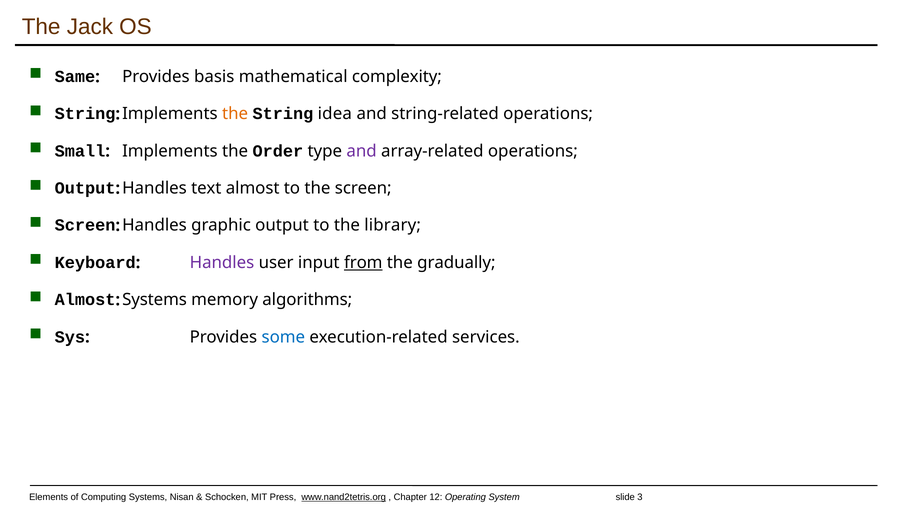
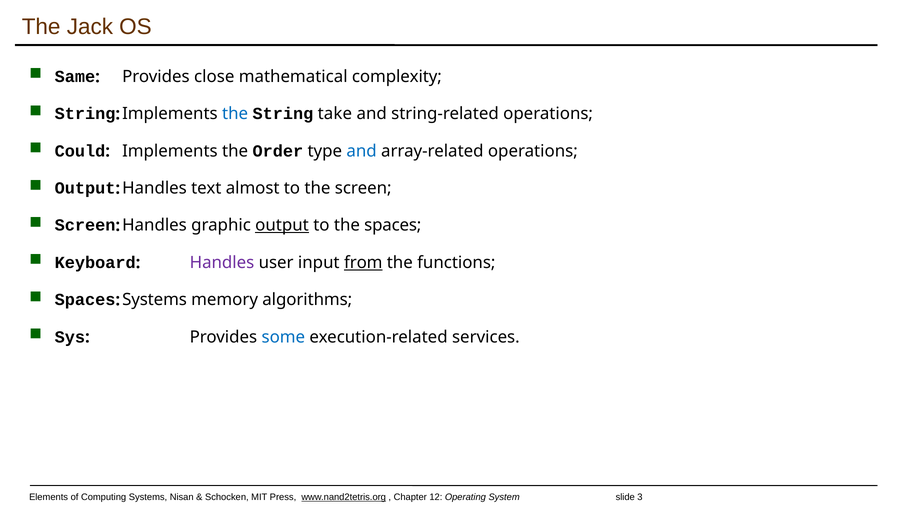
basis: basis -> close
the at (235, 114) colour: orange -> blue
idea: idea -> take
Small: Small -> Could
and at (362, 151) colour: purple -> blue
output at (282, 225) underline: none -> present
the library: library -> spaces
gradually: gradually -> functions
Almost at (85, 299): Almost -> Spaces
